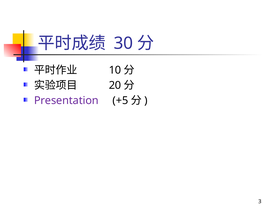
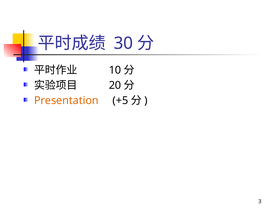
Presentation colour: purple -> orange
